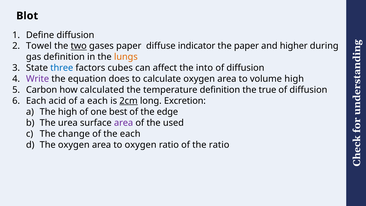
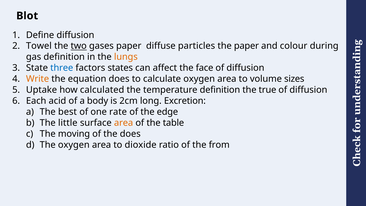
indicator: indicator -> particles
higher: higher -> colour
cubes: cubes -> states
into: into -> face
Write colour: purple -> orange
volume high: high -> sizes
Carbon: Carbon -> Uptake
a each: each -> body
2cm underline: present -> none
The high: high -> best
best: best -> rate
urea: urea -> little
area at (124, 123) colour: purple -> orange
used: used -> table
change: change -> moving
the each: each -> does
to oxygen: oxygen -> dioxide
the ratio: ratio -> from
